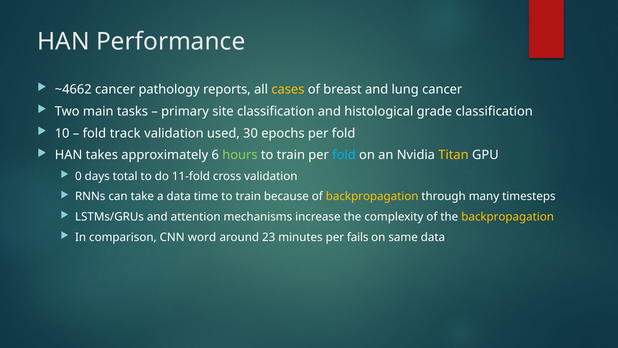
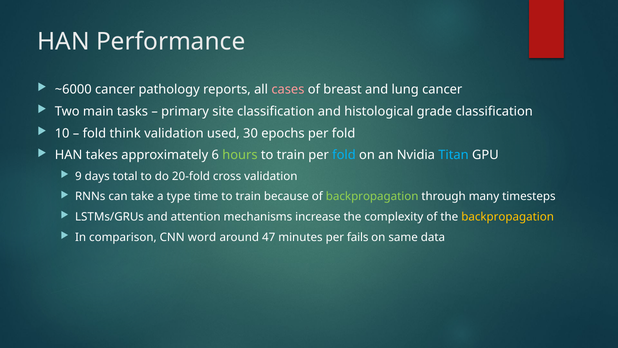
~4662: ~4662 -> ~6000
cases colour: yellow -> pink
track: track -> think
Titan colour: yellow -> light blue
0: 0 -> 9
11-fold: 11-fold -> 20-fold
a data: data -> type
backpropagation at (372, 196) colour: yellow -> light green
23: 23 -> 47
